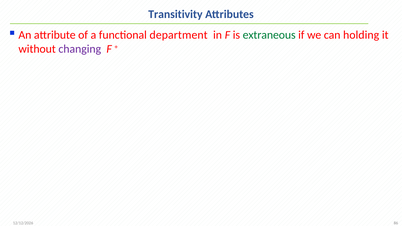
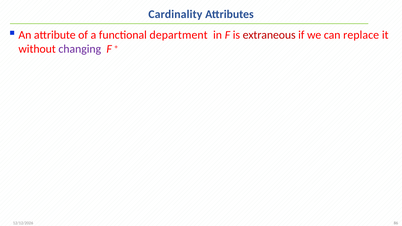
Transitivity: Transitivity -> Cardinality
extraneous colour: green -> red
holding: holding -> replace
